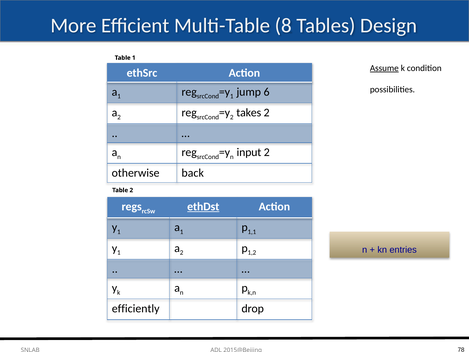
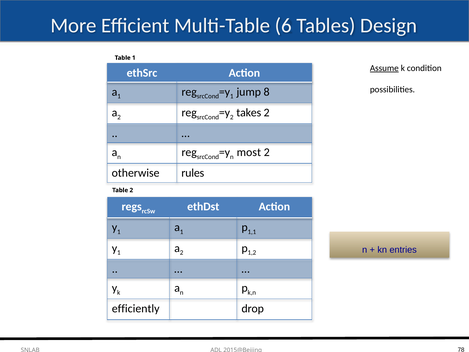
8: 8 -> 6
6: 6 -> 8
input: input -> most
back: back -> rules
ethDst underline: present -> none
